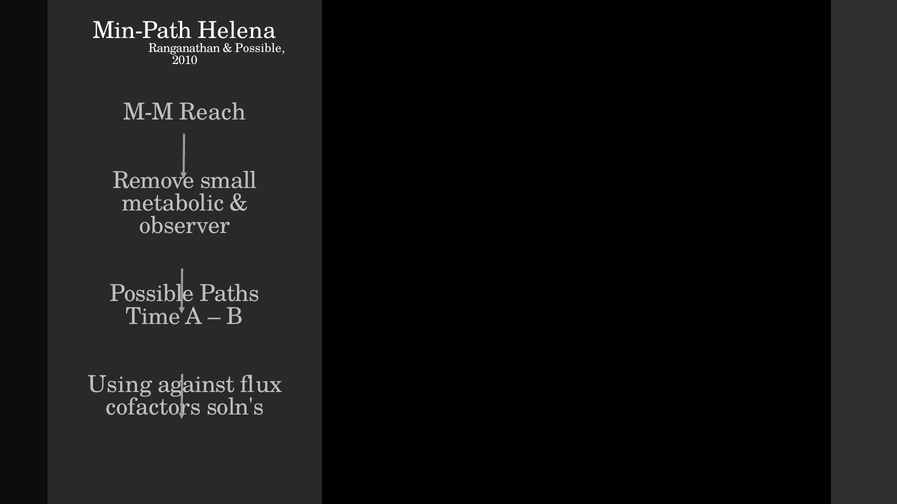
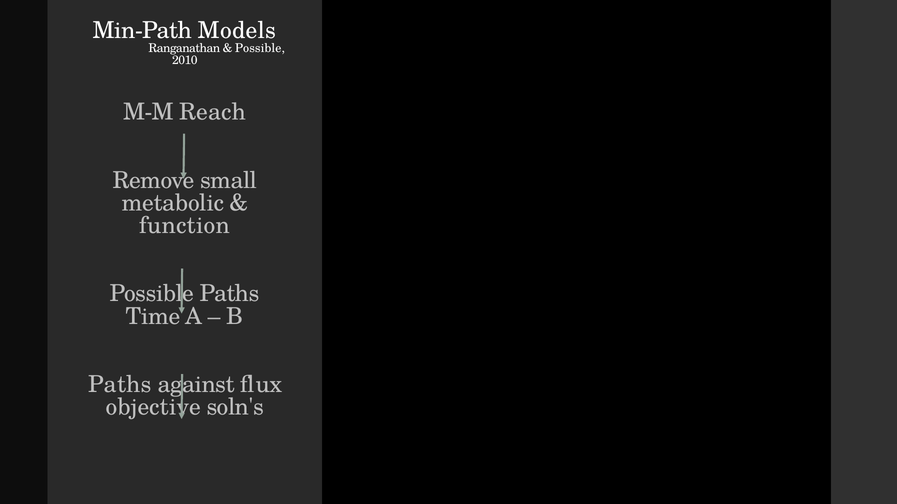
Helena: Helena -> Models
observer: observer -> function
Using at (120, 385): Using -> Paths
cofactors: cofactors -> objective
